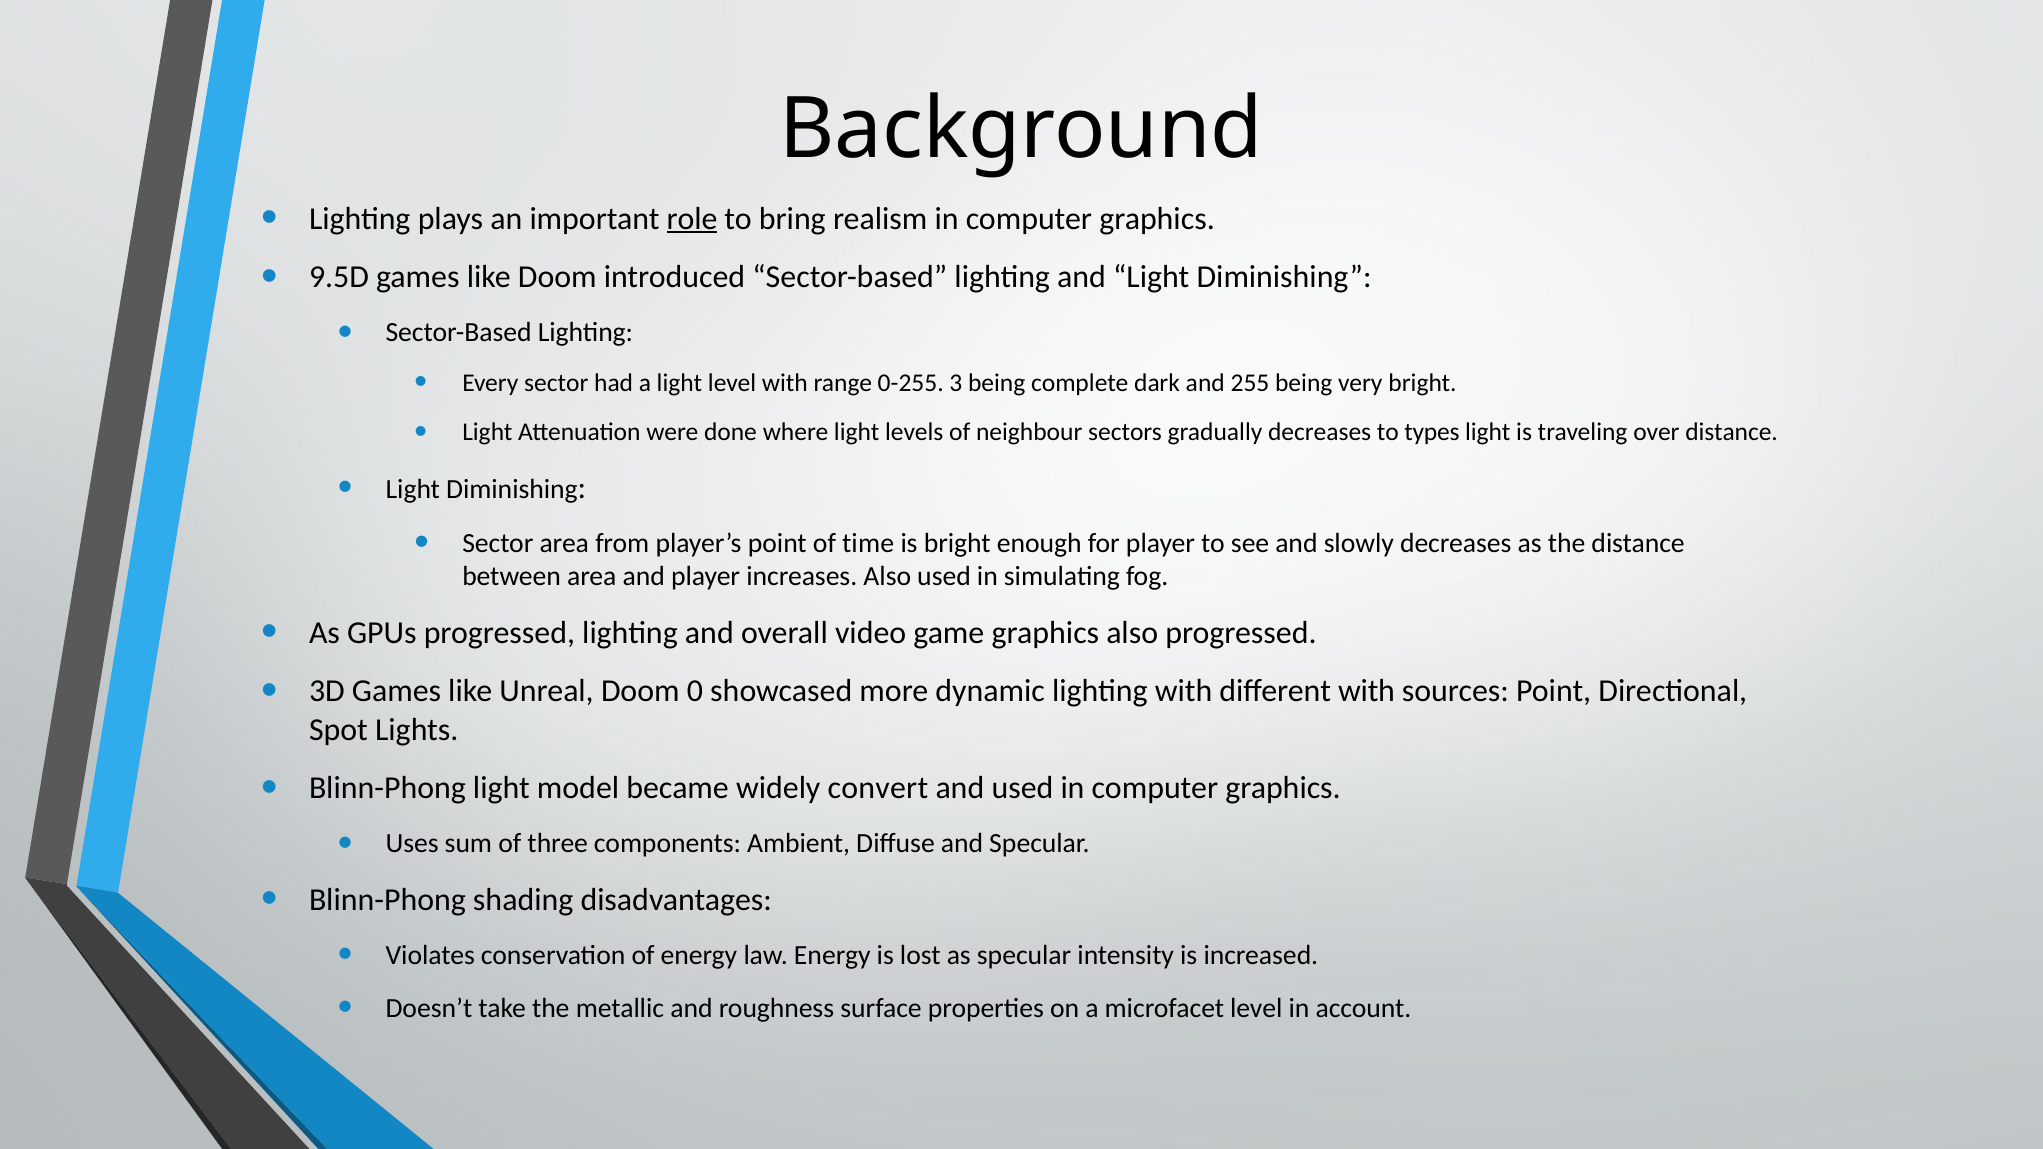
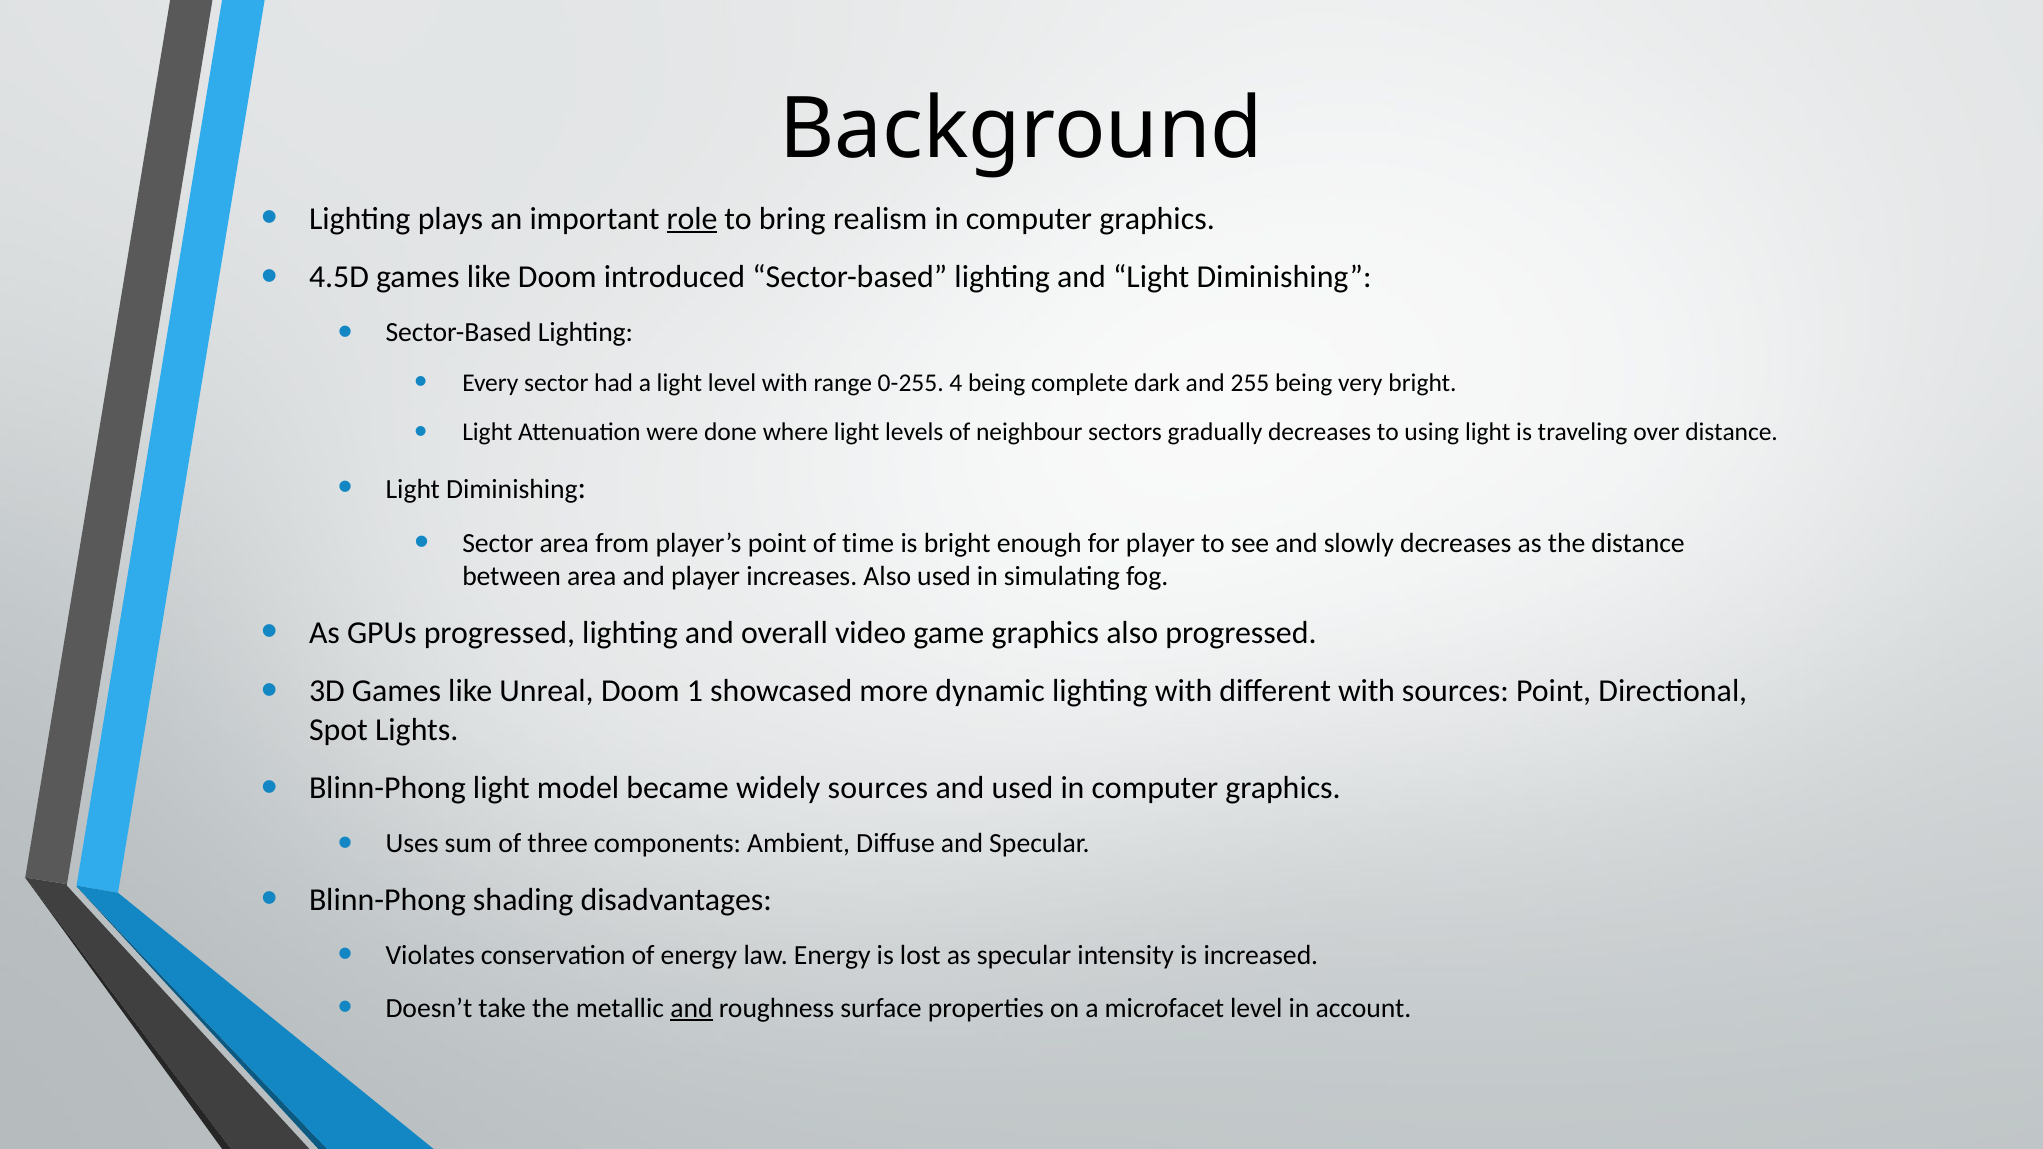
9.5D: 9.5D -> 4.5D
3: 3 -> 4
types: types -> using
0: 0 -> 1
widely convert: convert -> sources
and at (691, 1008) underline: none -> present
